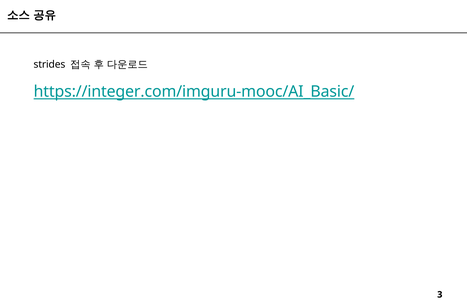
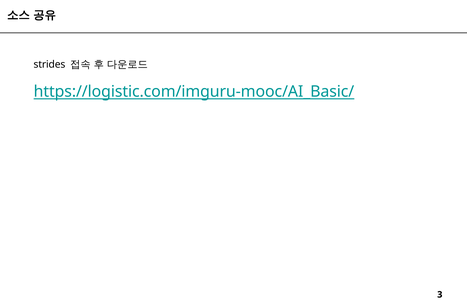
https://integer.com/imguru-mooc/AI_Basic/: https://integer.com/imguru-mooc/AI_Basic/ -> https://logistic.com/imguru-mooc/AI_Basic/
